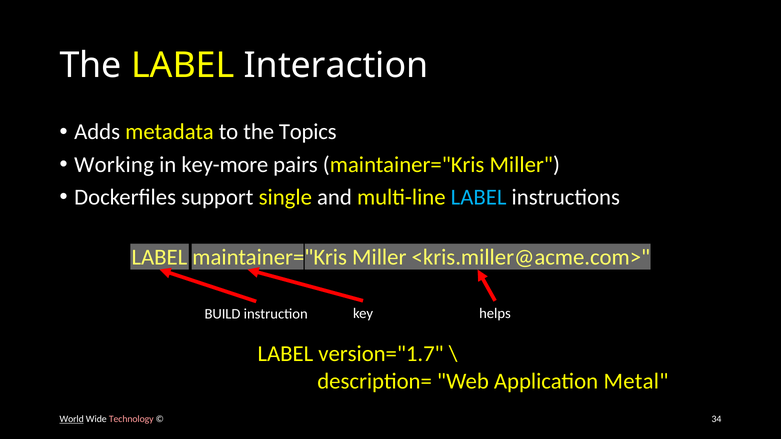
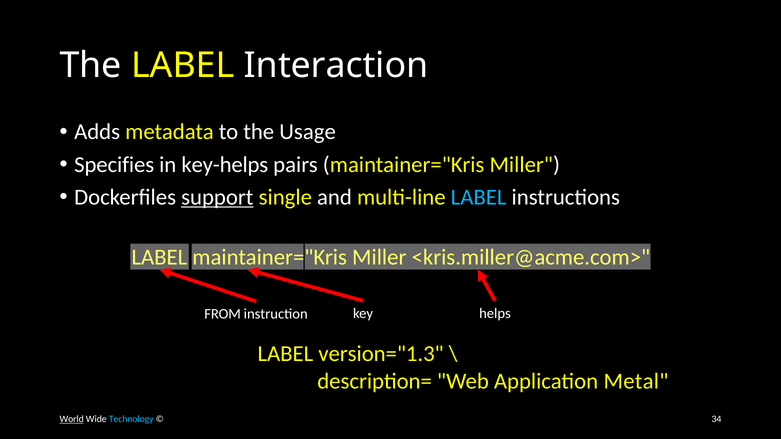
Topics: Topics -> Usage
Working: Working -> Specifies
key-more: key-more -> key-helps
support underline: none -> present
BUILD: BUILD -> FROM
version="1.7: version="1.7 -> version="1.3
Technology colour: pink -> light blue
